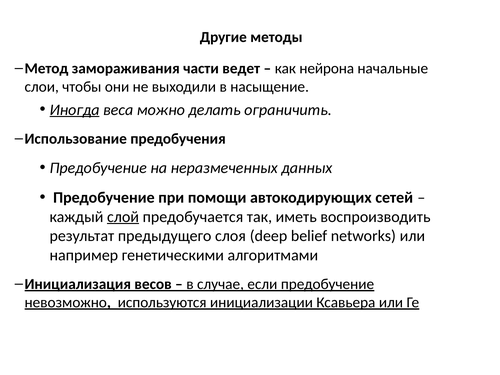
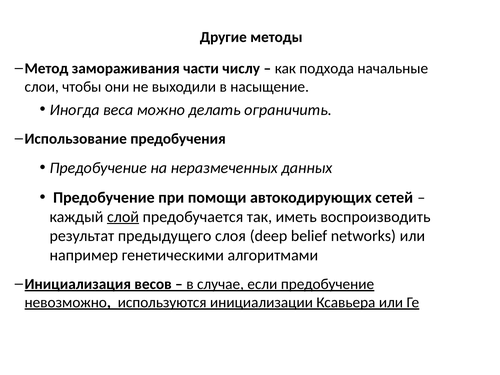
ведет: ведет -> числу
нейрона: нейрона -> подхода
Иногда underline: present -> none
